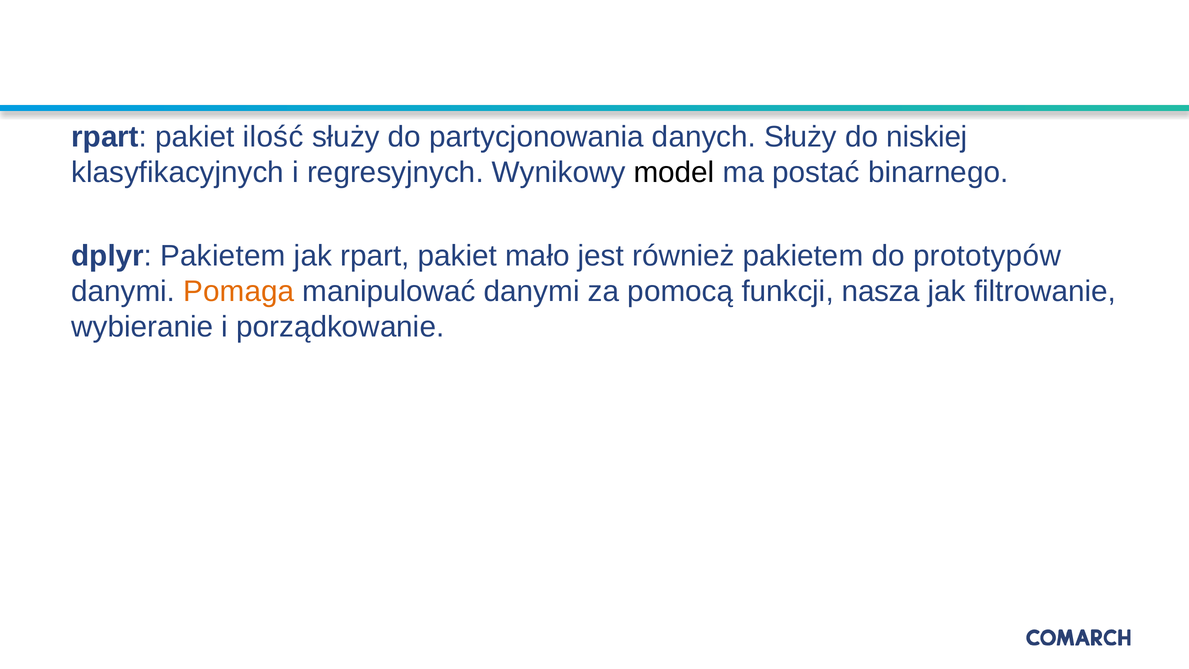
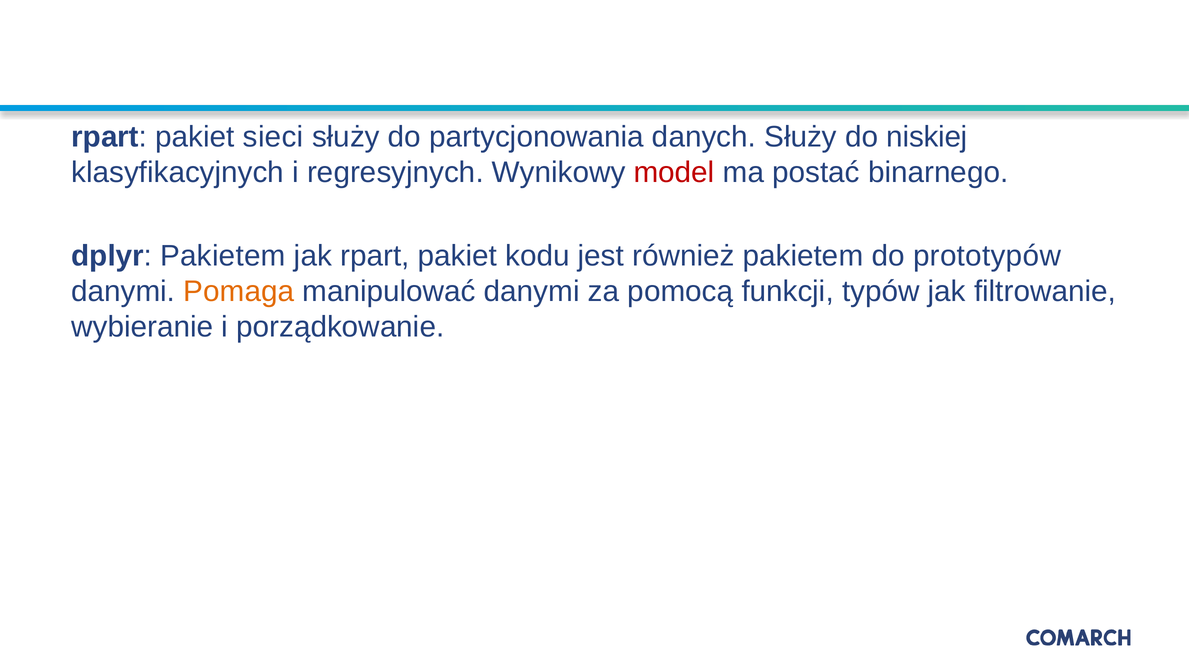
ilość: ilość -> sieci
model colour: black -> red
mało: mało -> kodu
nasza: nasza -> typów
